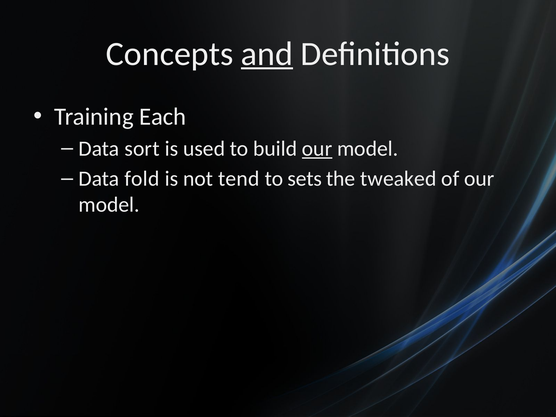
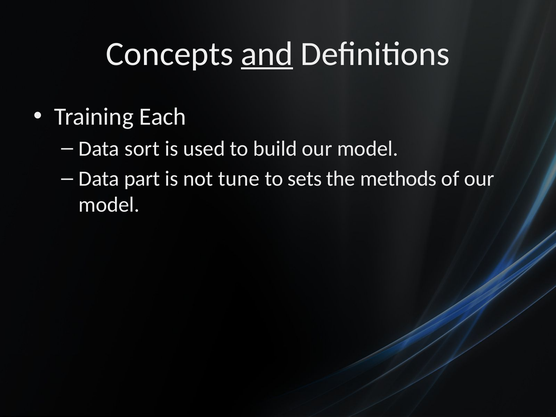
our at (317, 149) underline: present -> none
fold: fold -> part
tend: tend -> tune
tweaked: tweaked -> methods
